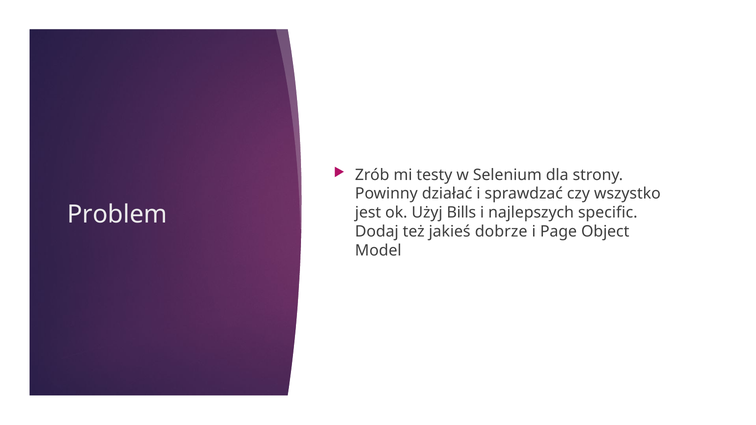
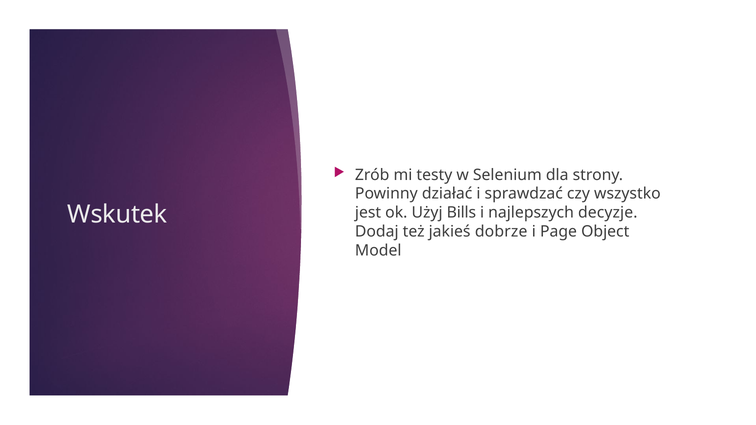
Problem: Problem -> Wskutek
specific: specific -> decyzje
